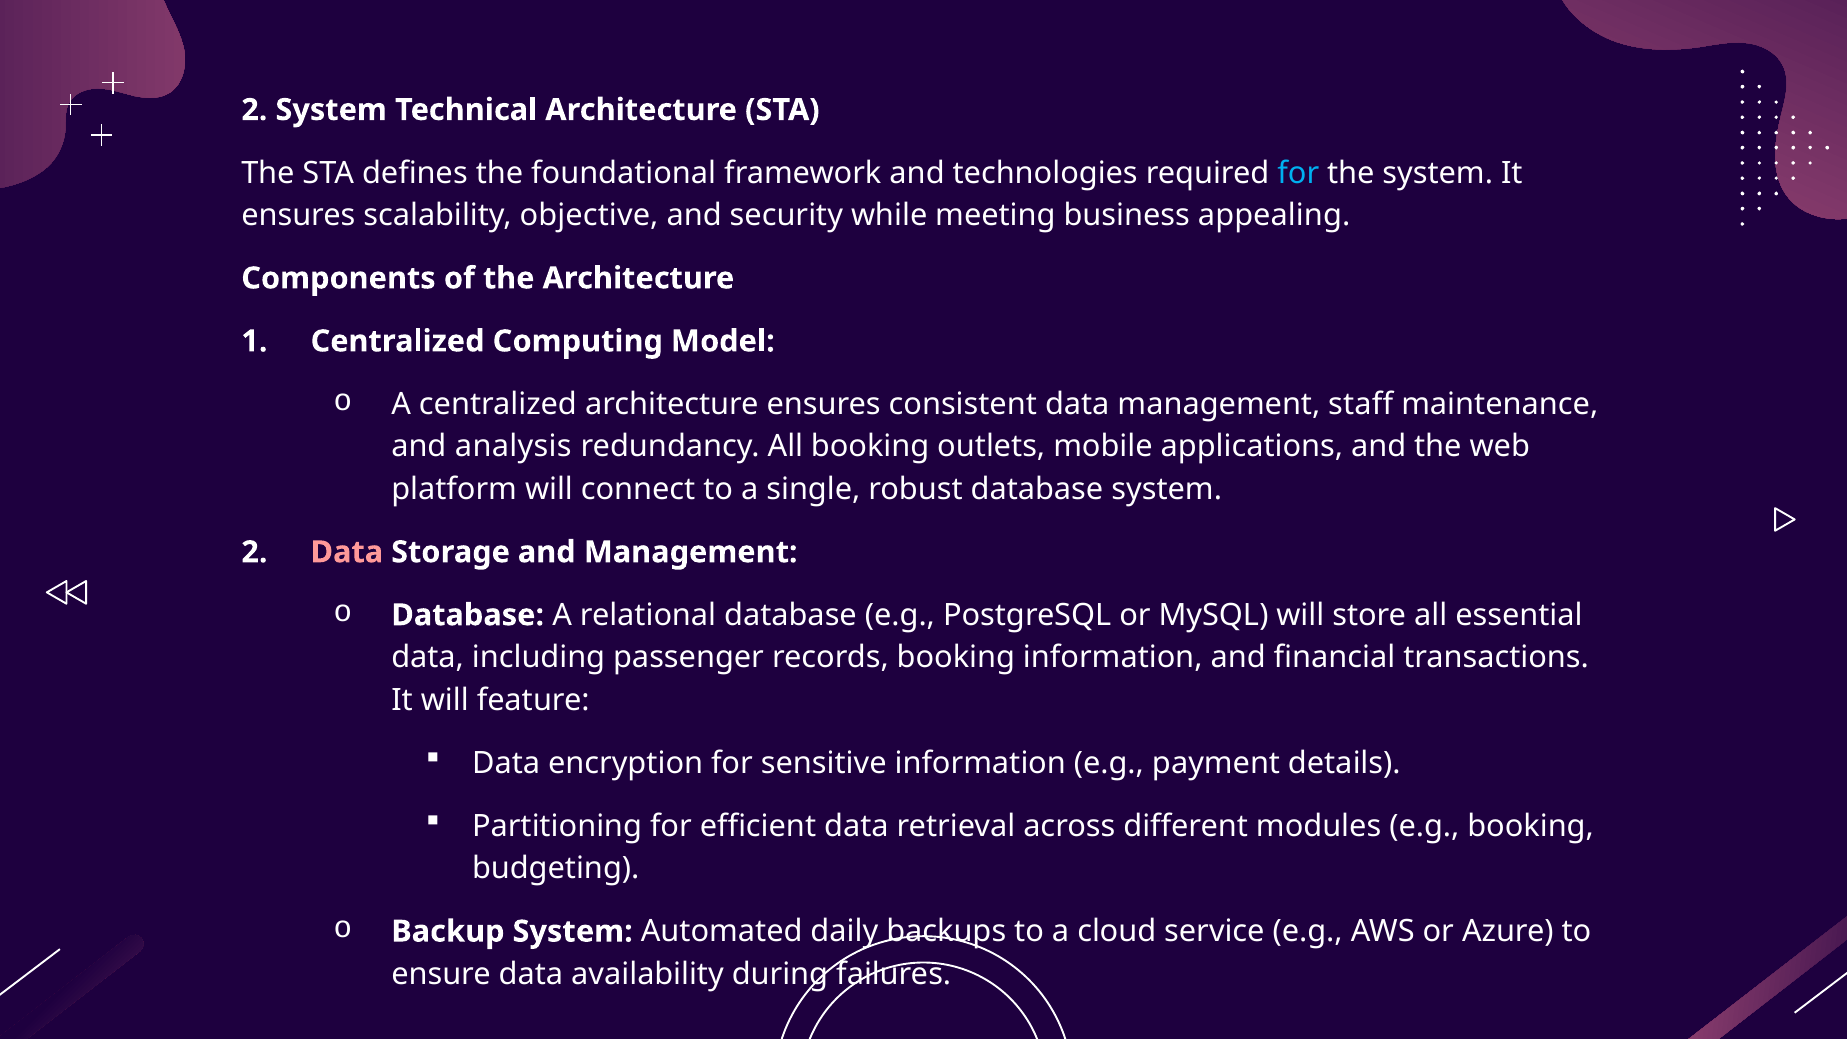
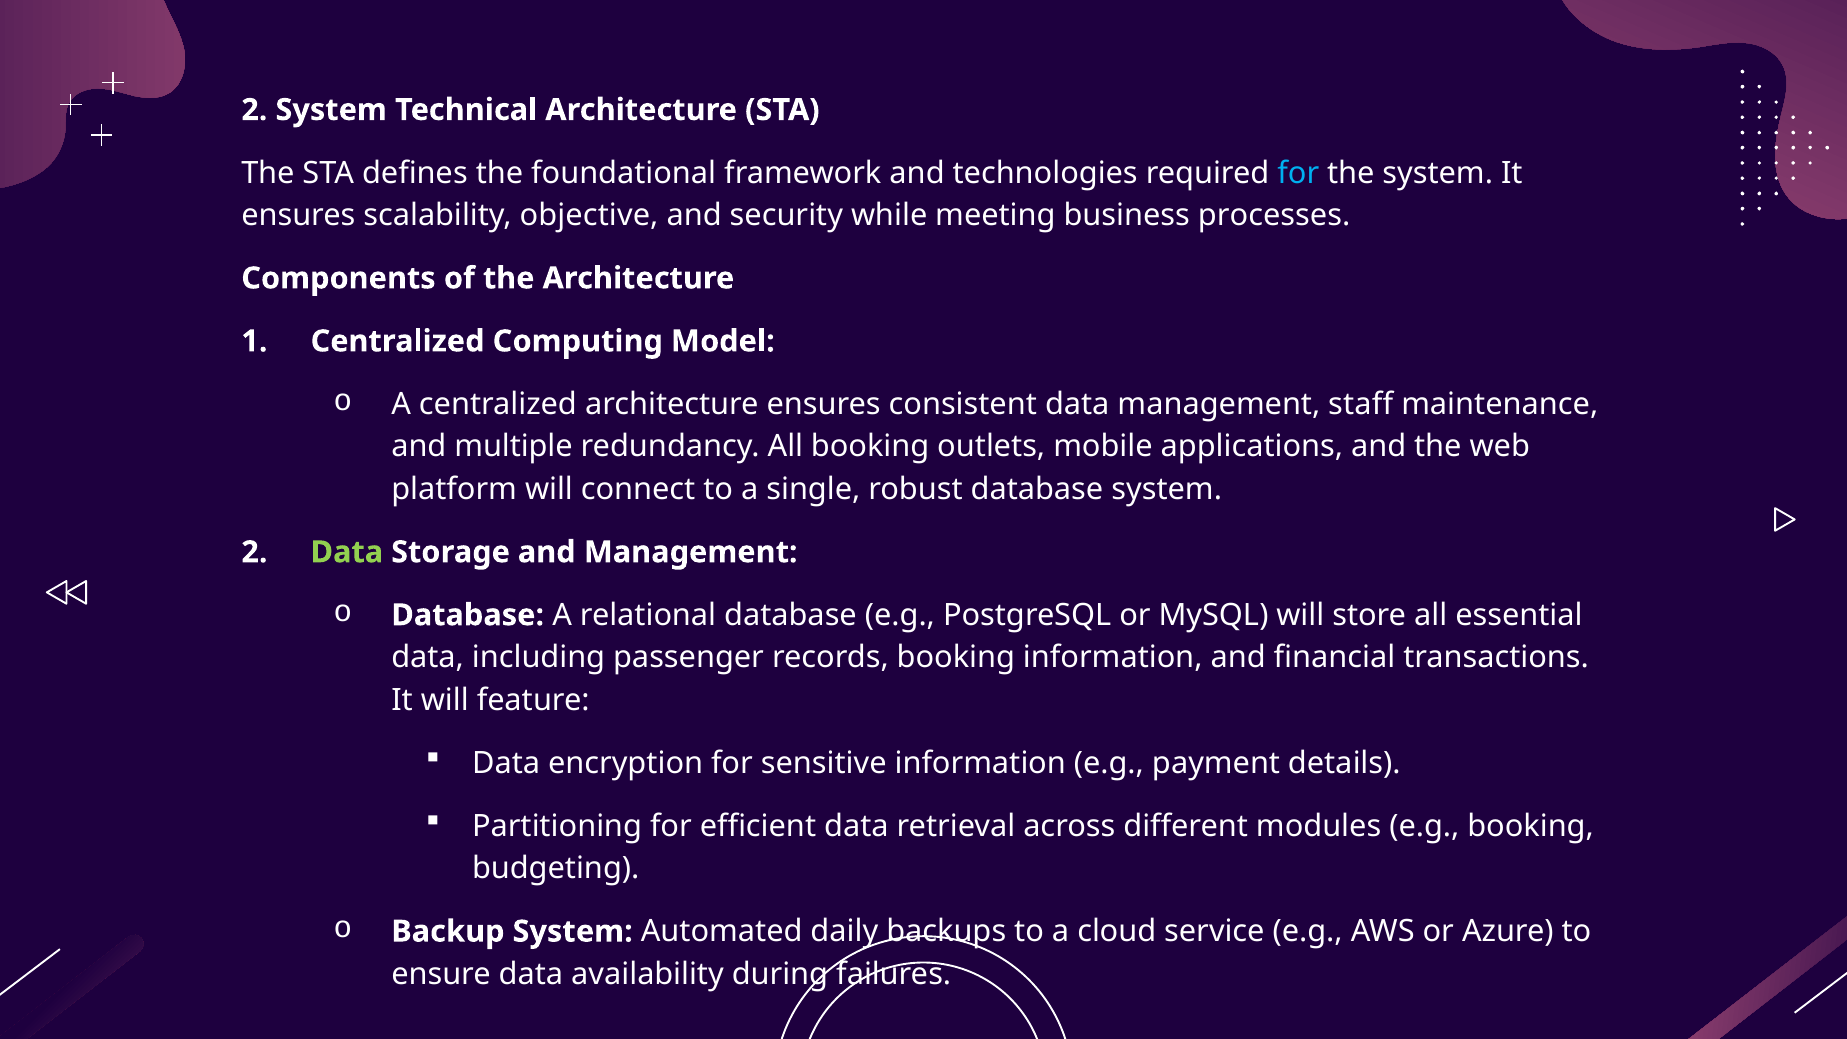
appealing: appealing -> processes
analysis: analysis -> multiple
Data at (347, 552) colour: pink -> light green
